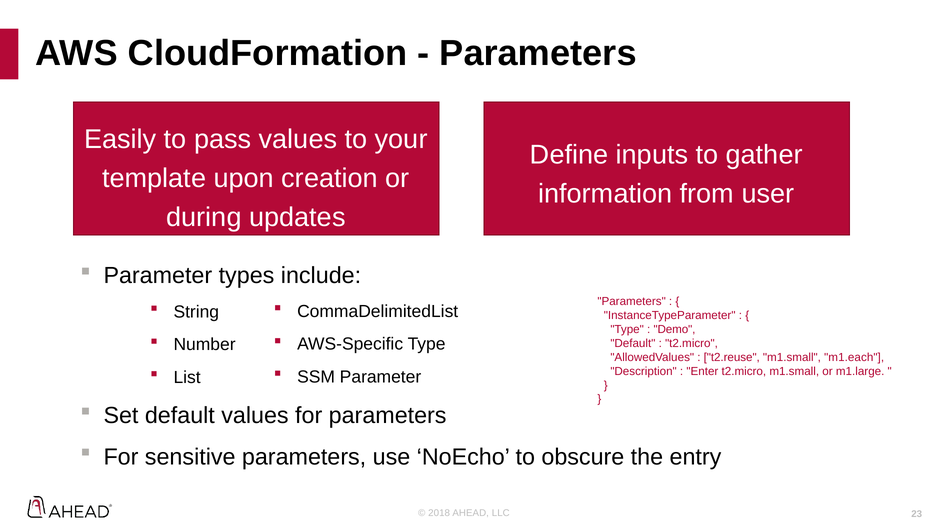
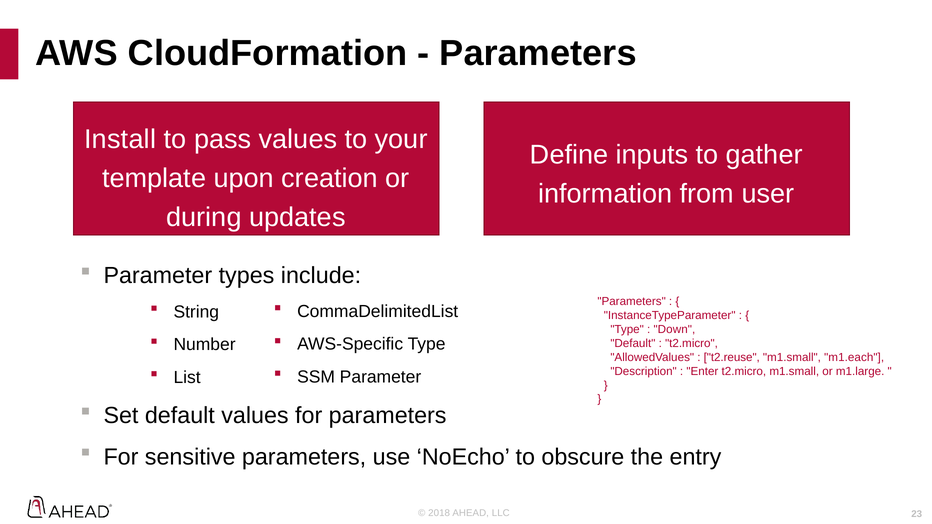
Easily: Easily -> Install
Demo: Demo -> Down
